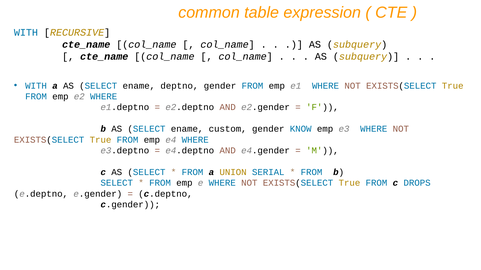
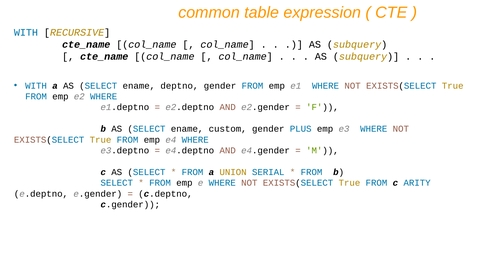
KNOW: KNOW -> PLUS
DROPS: DROPS -> ARITY
